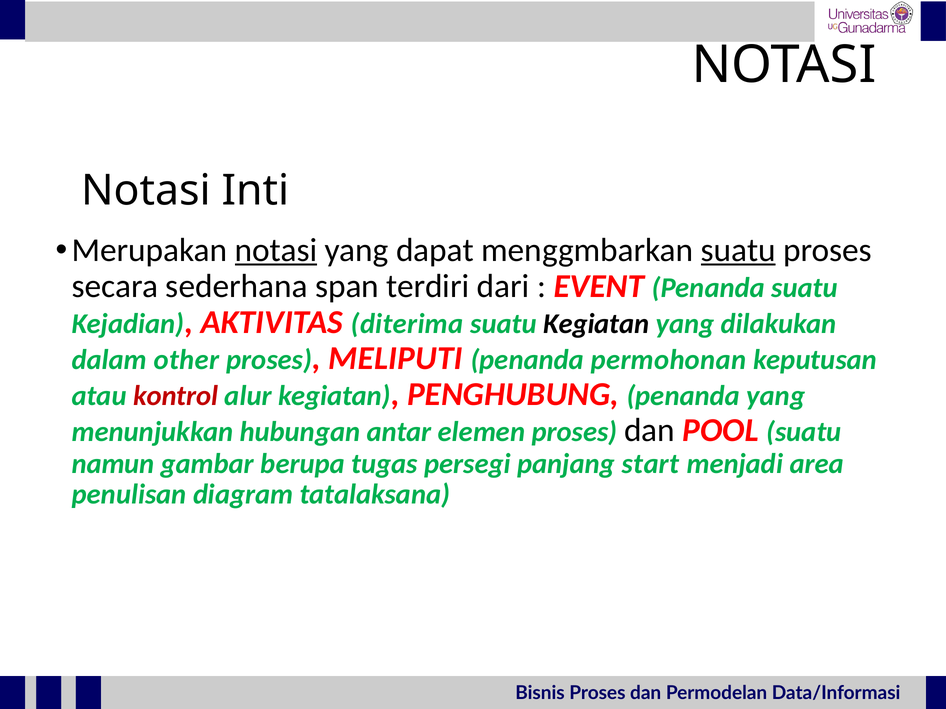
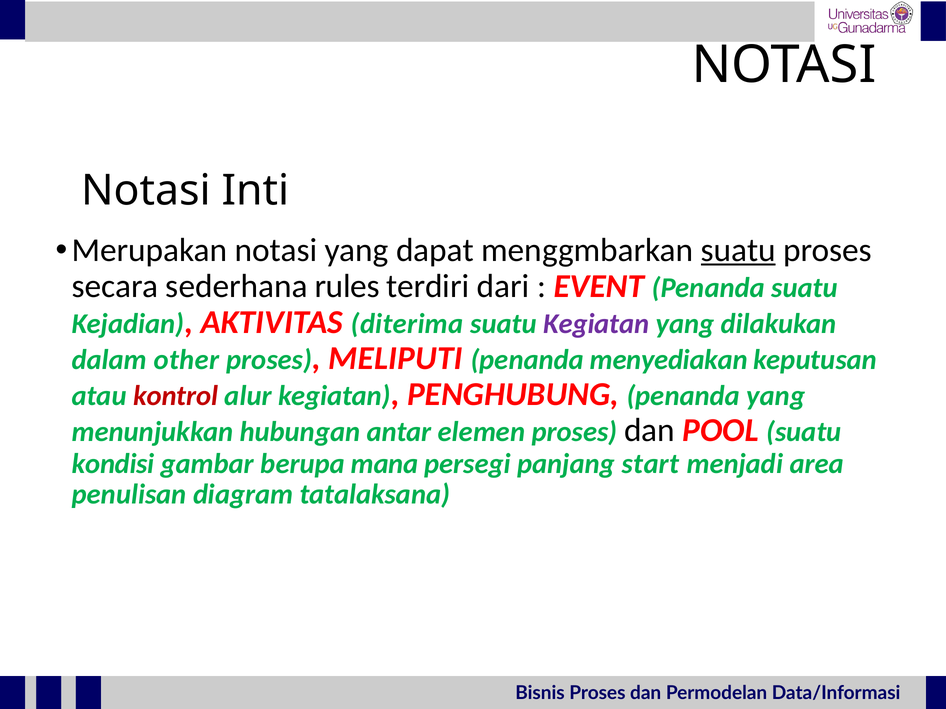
notasi at (276, 251) underline: present -> none
span: span -> rules
Kegiatan at (596, 324) colour: black -> purple
permohonan: permohonan -> menyediakan
namun: namun -> kondisi
tugas: tugas -> mana
